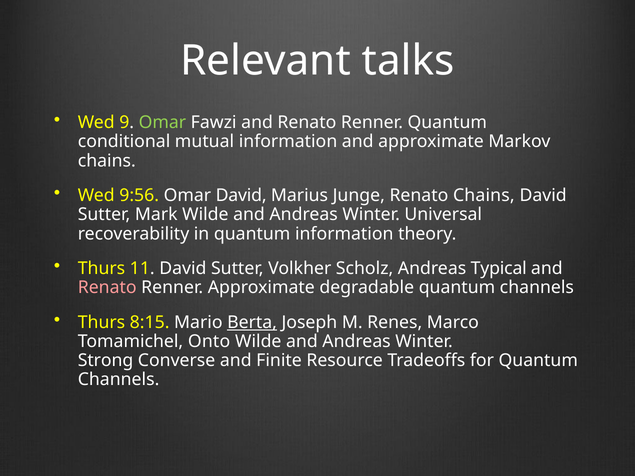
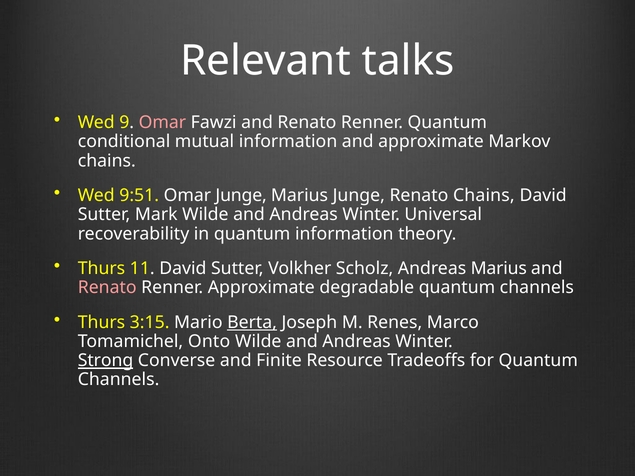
Omar at (162, 123) colour: light green -> pink
9:56: 9:56 -> 9:51
Omar David: David -> Junge
Andreas Typical: Typical -> Marius
8:15: 8:15 -> 3:15
Strong underline: none -> present
